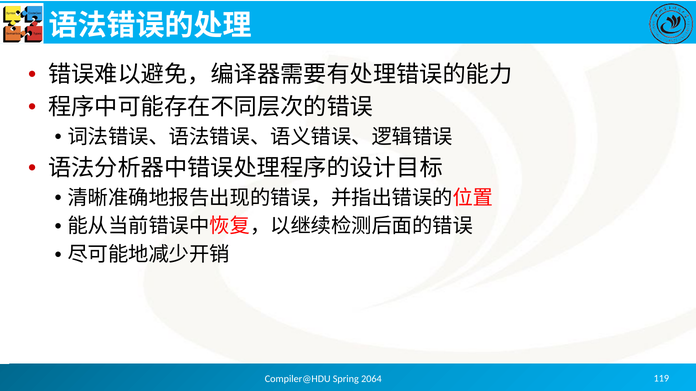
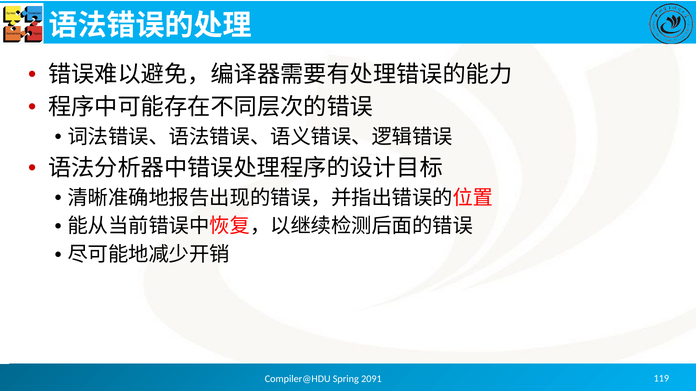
2064: 2064 -> 2091
